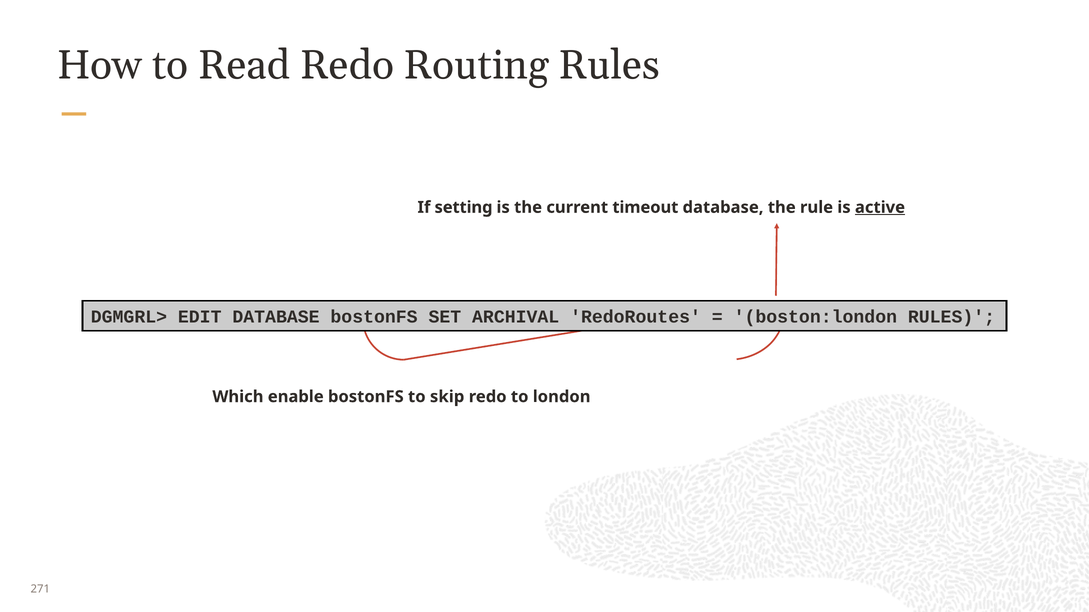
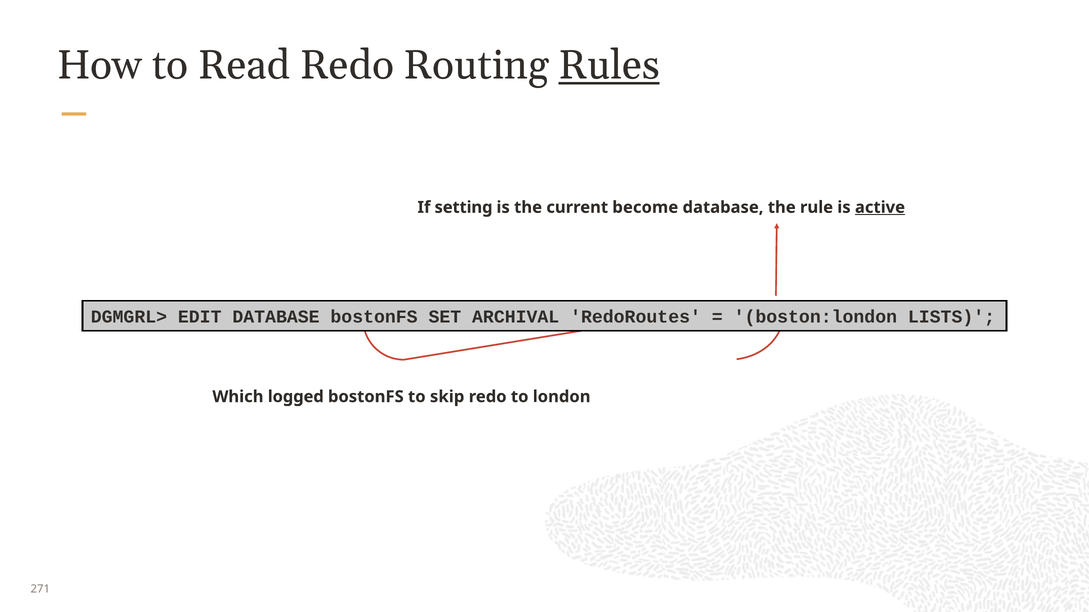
Rules at (609, 66) underline: none -> present
timeout: timeout -> become
boston:london RULES: RULES -> LISTS
enable: enable -> logged
